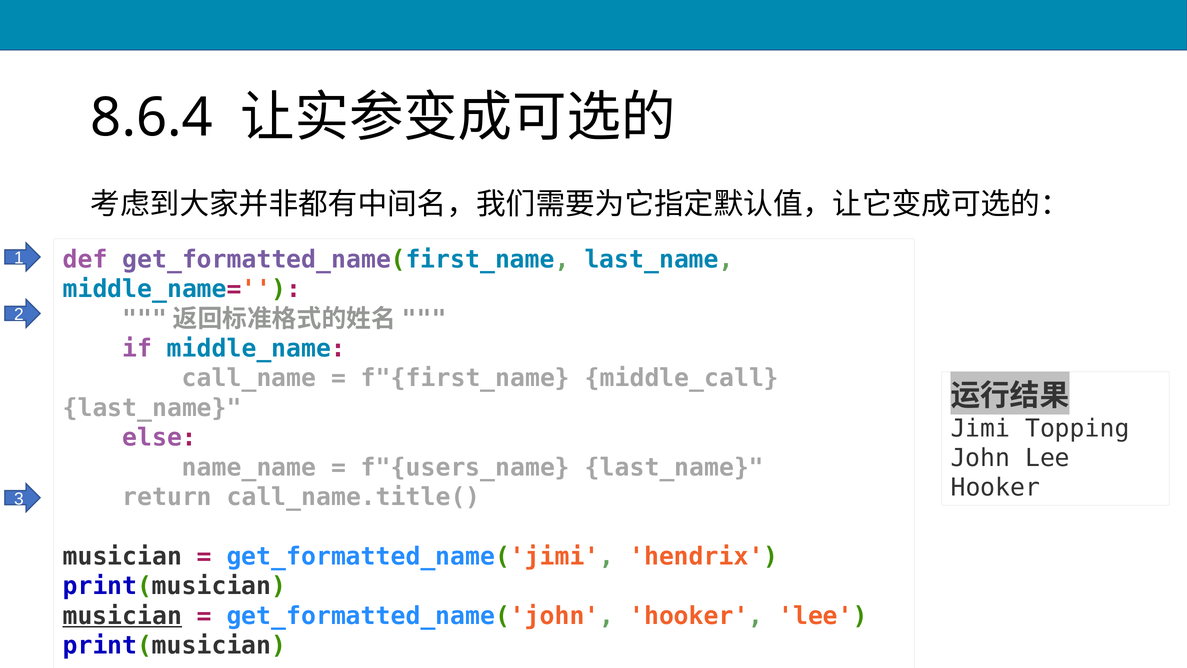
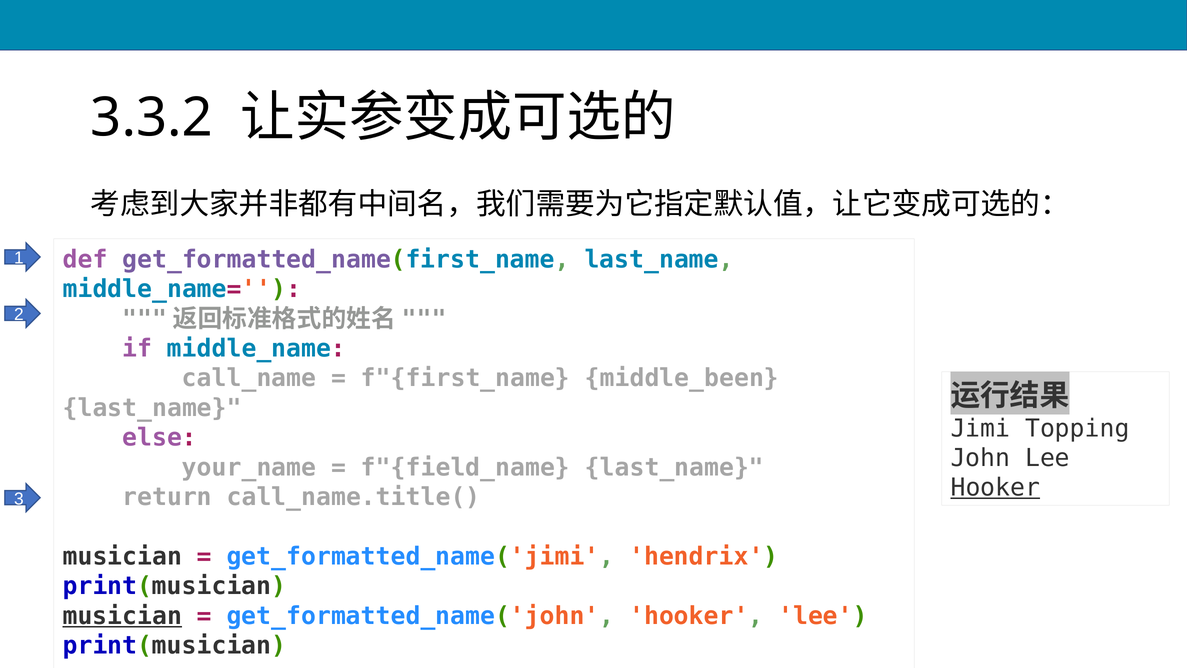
8.6.4: 8.6.4 -> 3.3.2
middle_call: middle_call -> middle_been
name_name: name_name -> your_name
f"{users_name: f"{users_name -> f"{field_name
Hooker at (995, 488) underline: none -> present
